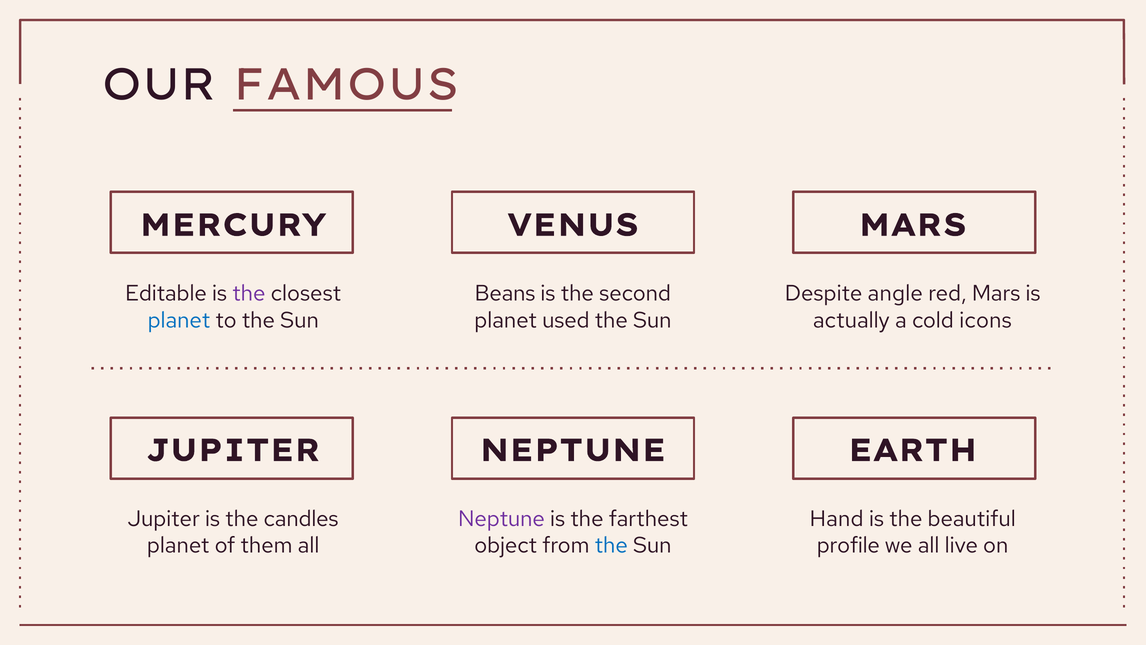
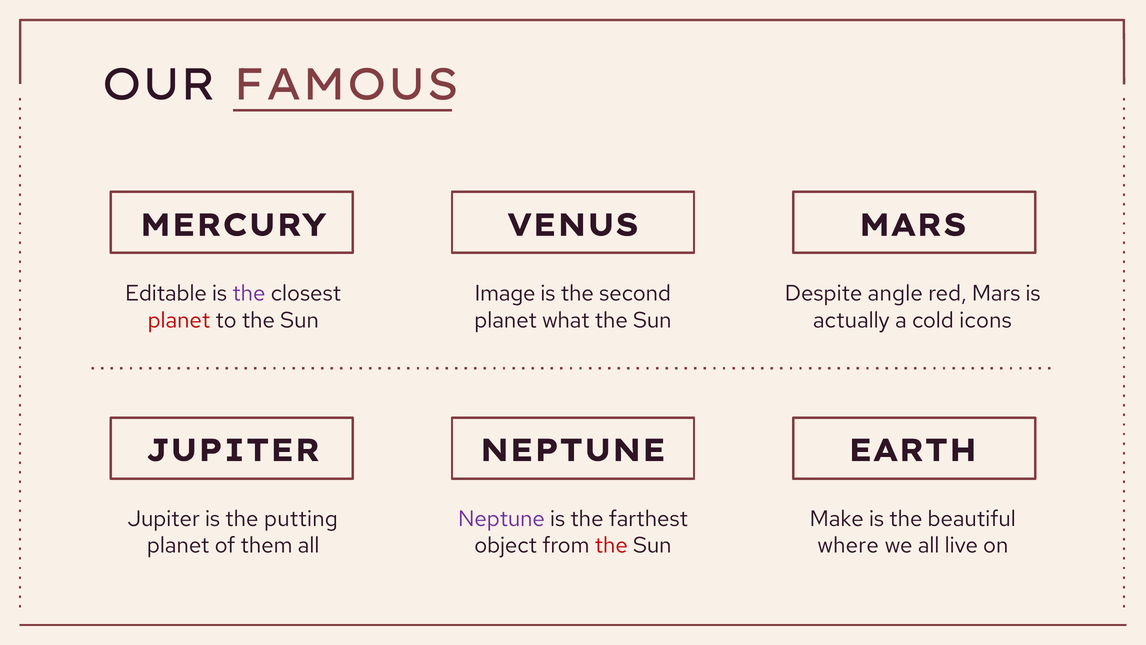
Beans: Beans -> Image
planet at (179, 320) colour: blue -> red
used: used -> what
candles: candles -> putting
Hand: Hand -> Make
the at (611, 545) colour: blue -> red
profile: profile -> where
